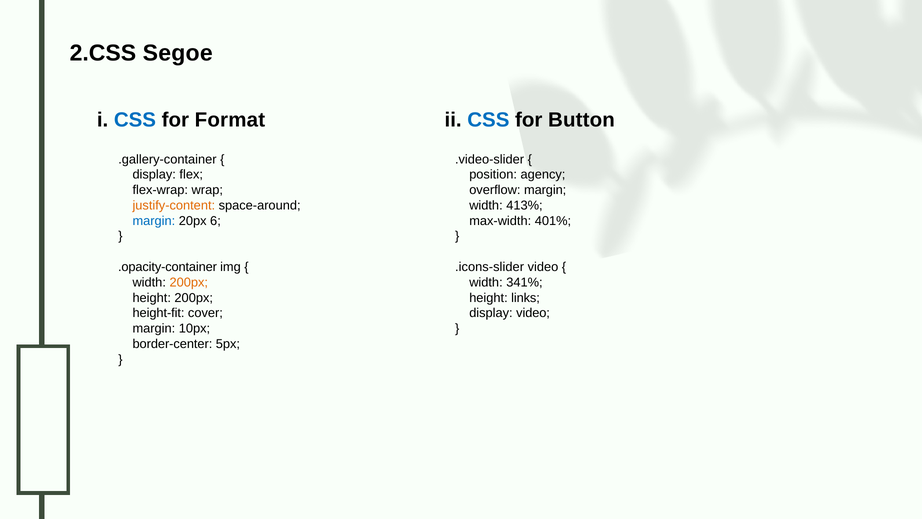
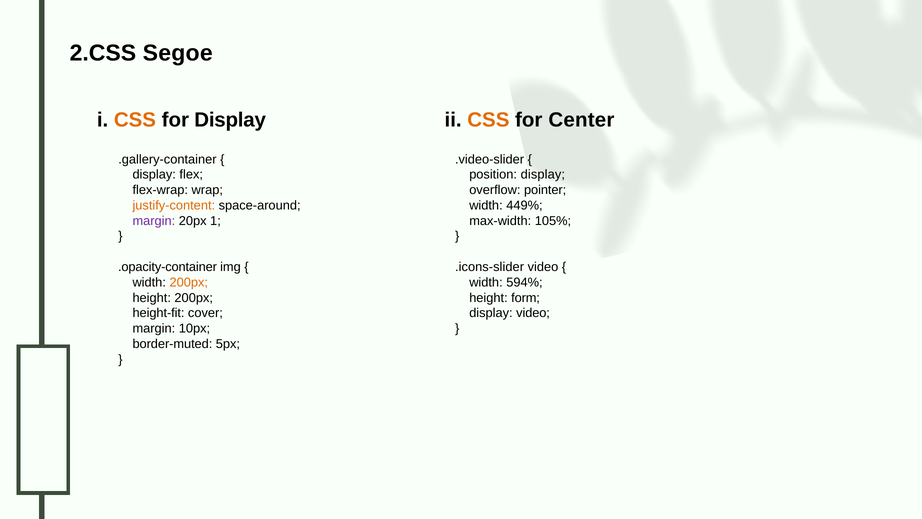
CSS at (135, 120) colour: blue -> orange
for Format: Format -> Display
CSS at (488, 120) colour: blue -> orange
Button: Button -> Center
position agency: agency -> display
overflow margin: margin -> pointer
413%: 413% -> 449%
margin at (154, 221) colour: blue -> purple
20px 6: 6 -> 1
401%: 401% -> 105%
341%: 341% -> 594%
links: links -> form
border-center: border-center -> border-muted
